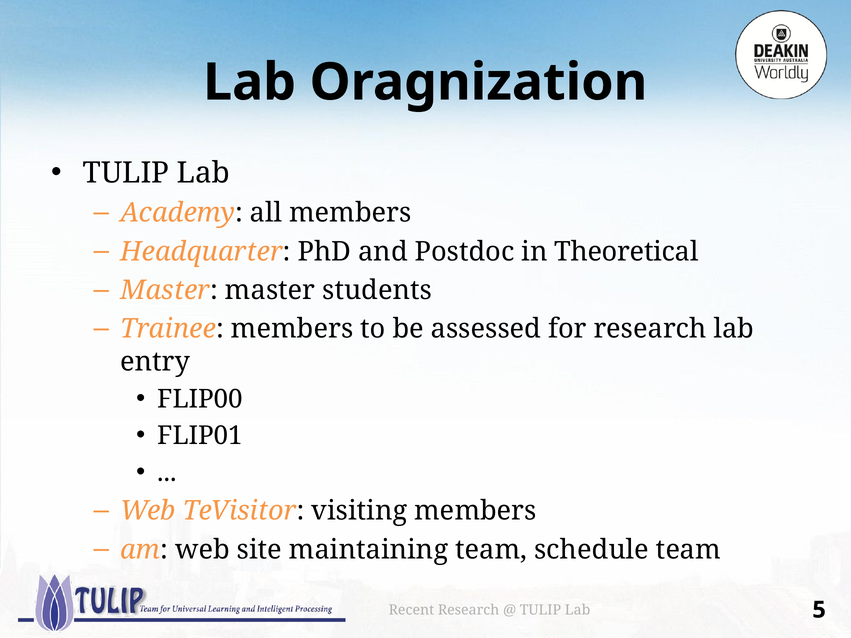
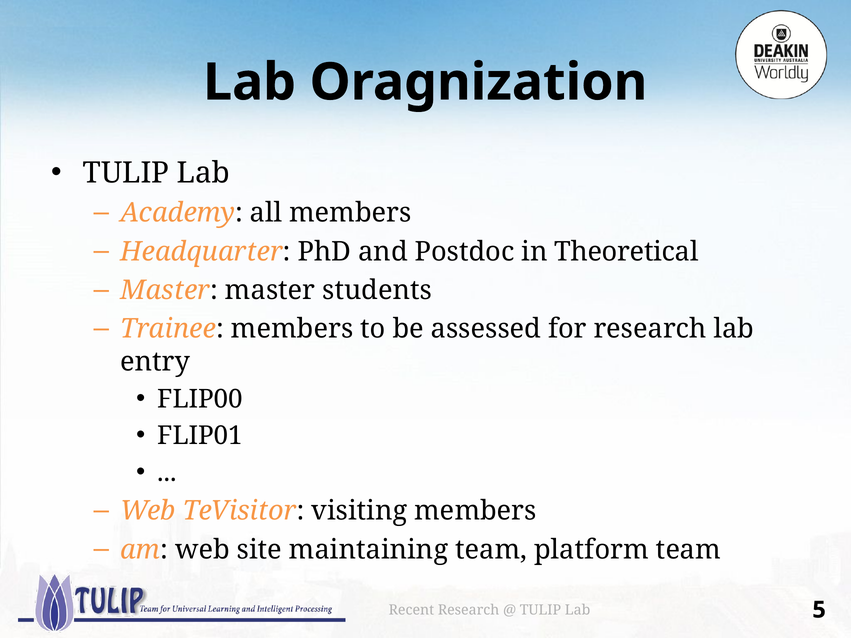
schedule: schedule -> platform
